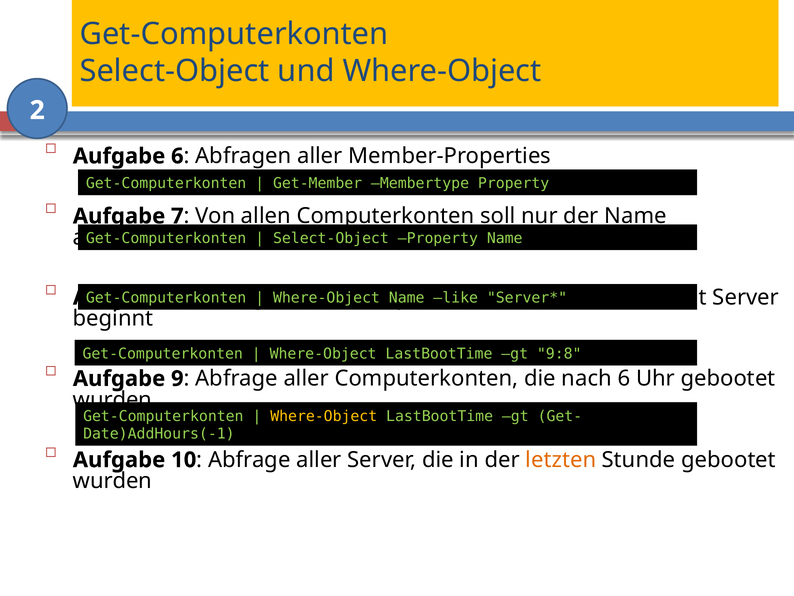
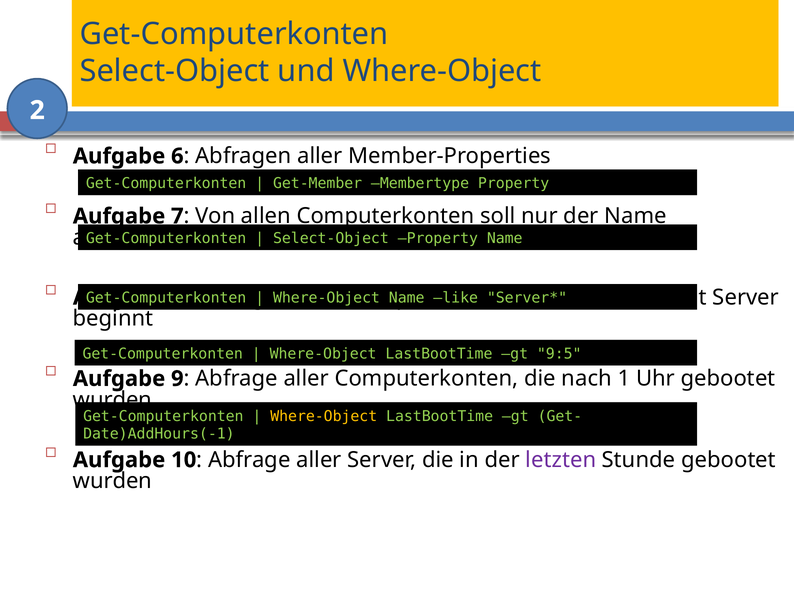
9:8: 9:8 -> 9:5
nach 6: 6 -> 1
letzten colour: orange -> purple
